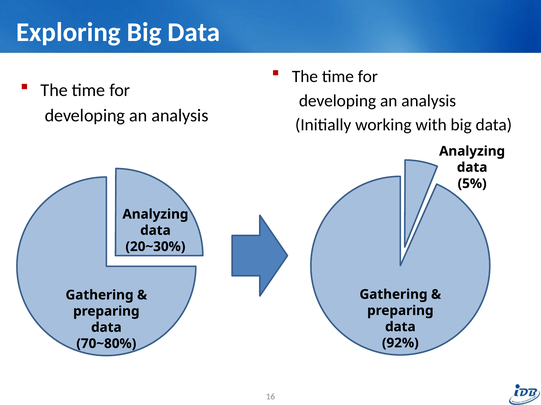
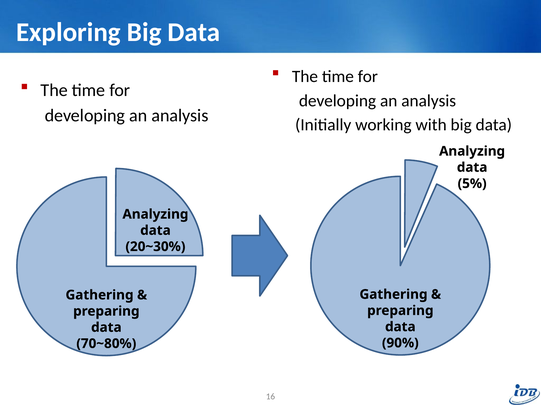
92%: 92% -> 90%
